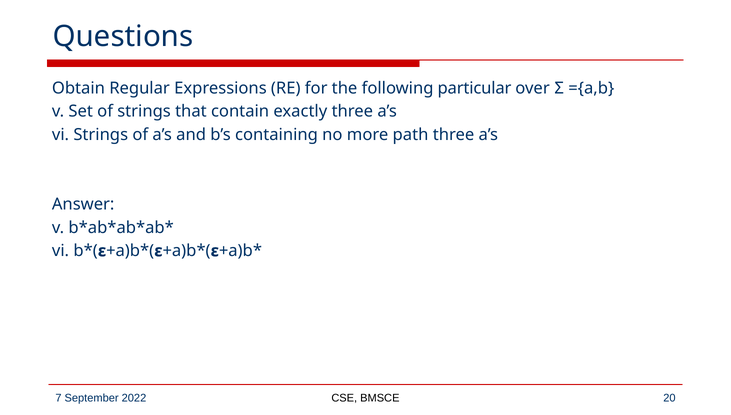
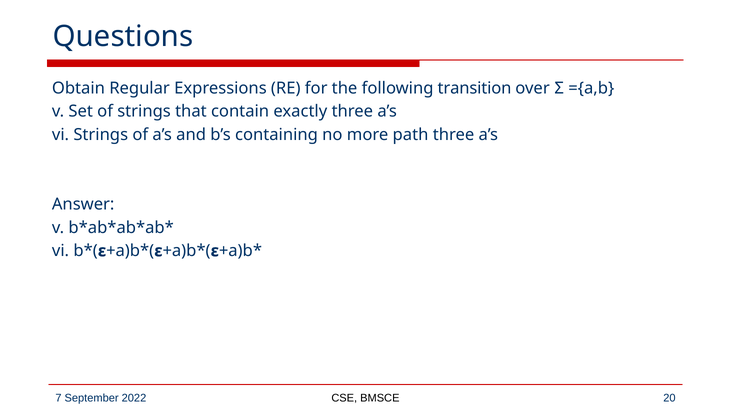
particular: particular -> transition
